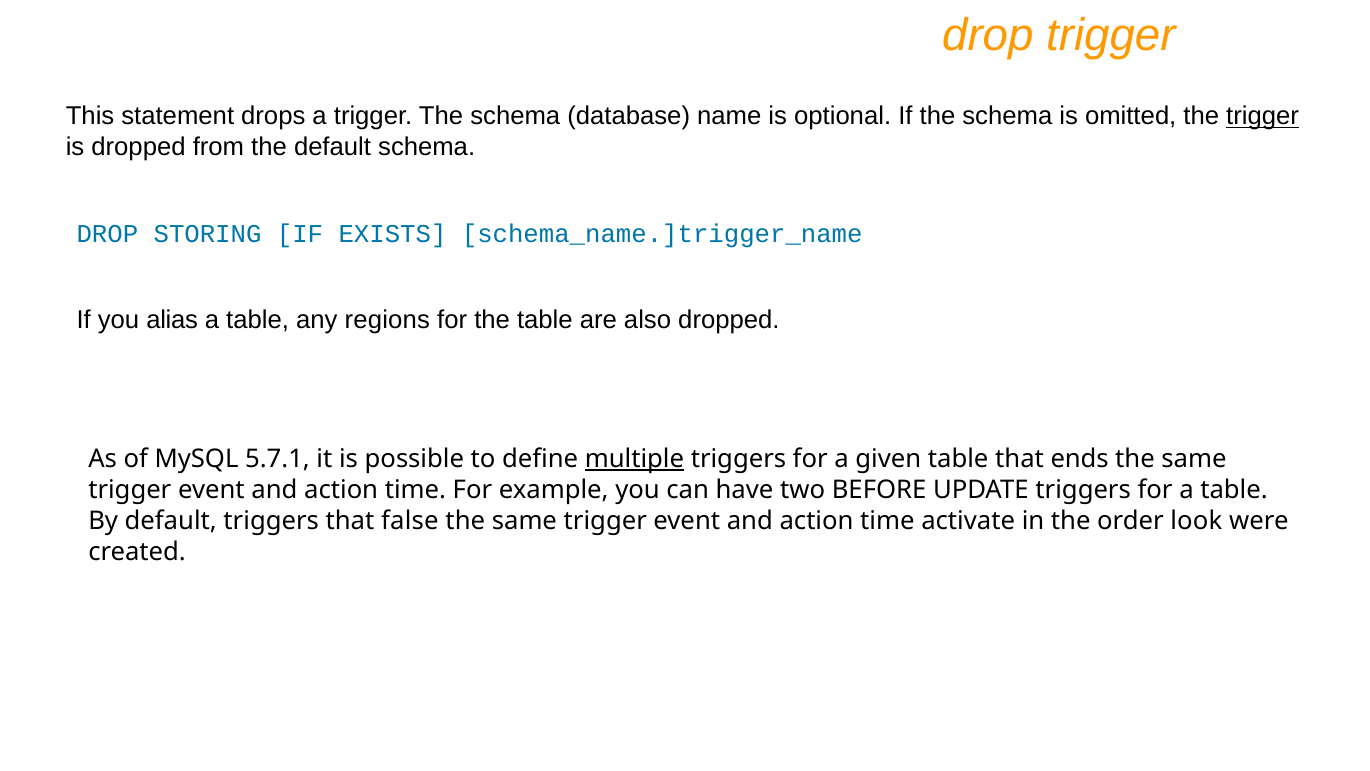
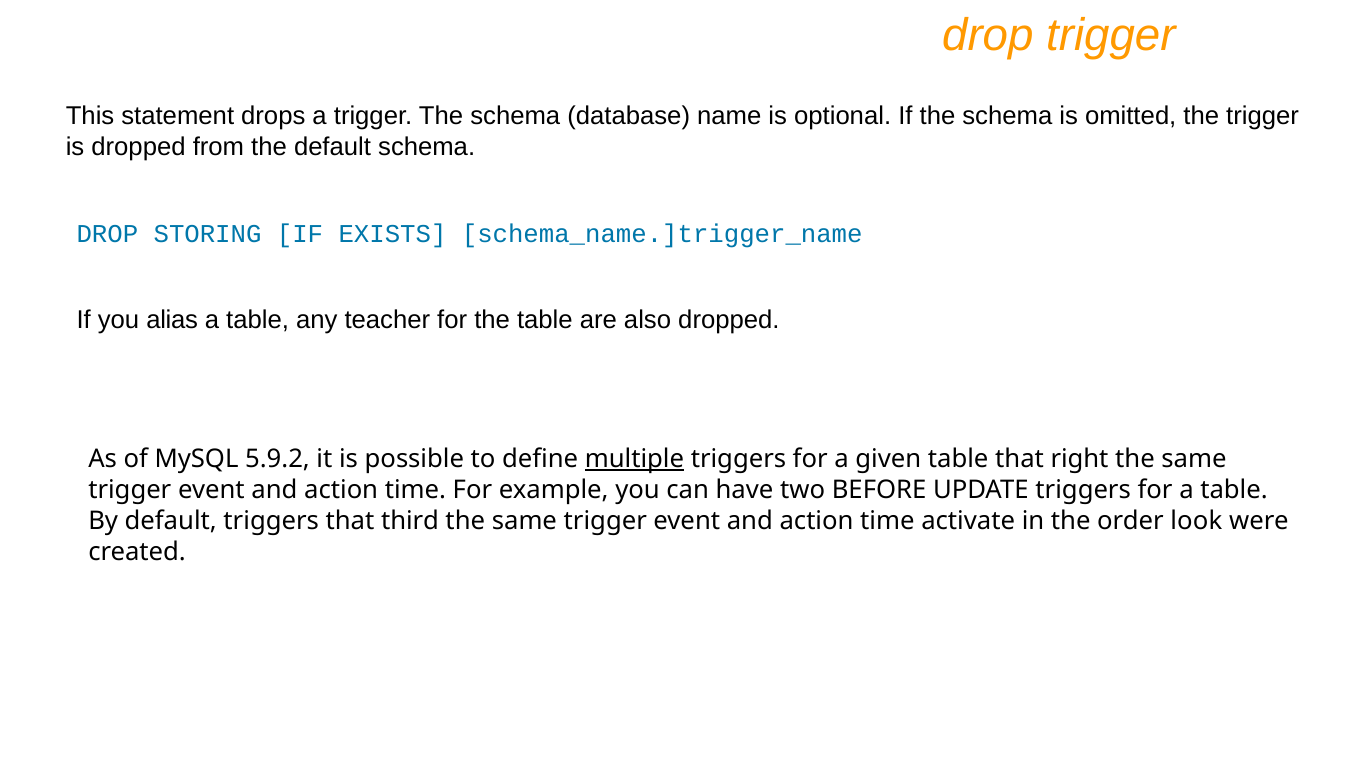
trigger at (1263, 116) underline: present -> none
regions: regions -> teacher
5.7.1: 5.7.1 -> 5.9.2
ends: ends -> right
false: false -> third
